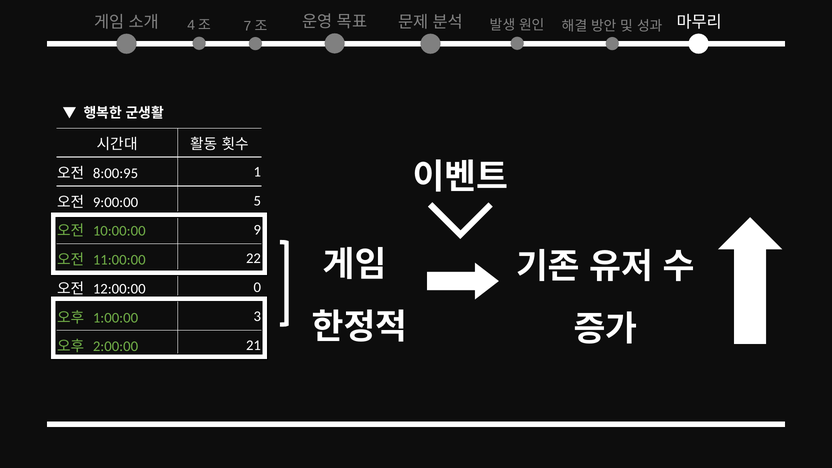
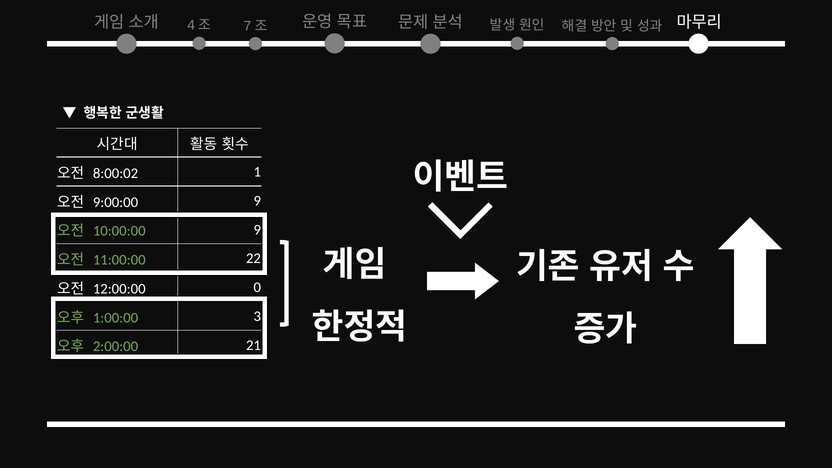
8:00:95: 8:00:95 -> 8:00:02
9:00:00 5: 5 -> 9
